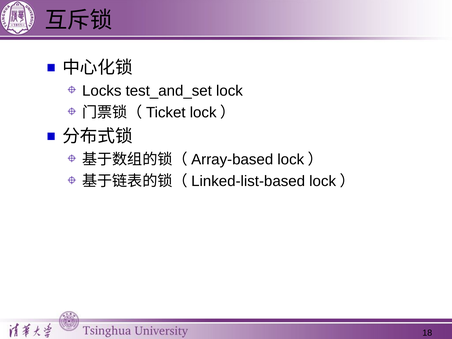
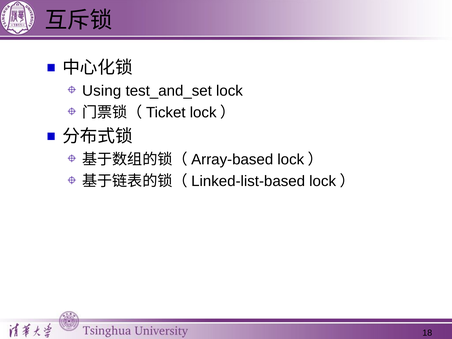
Locks: Locks -> Using
